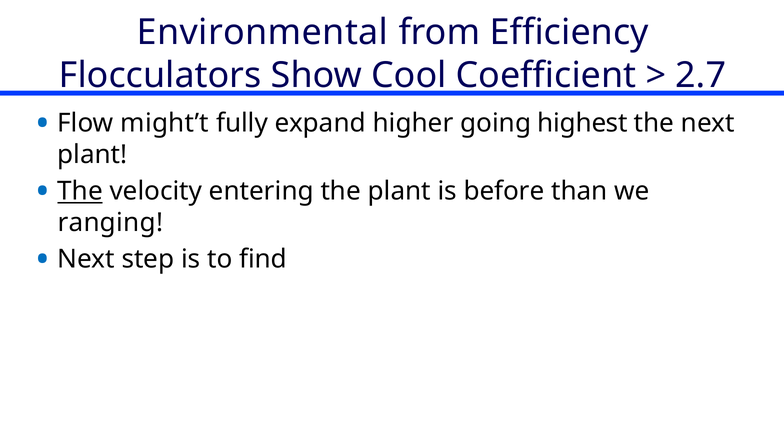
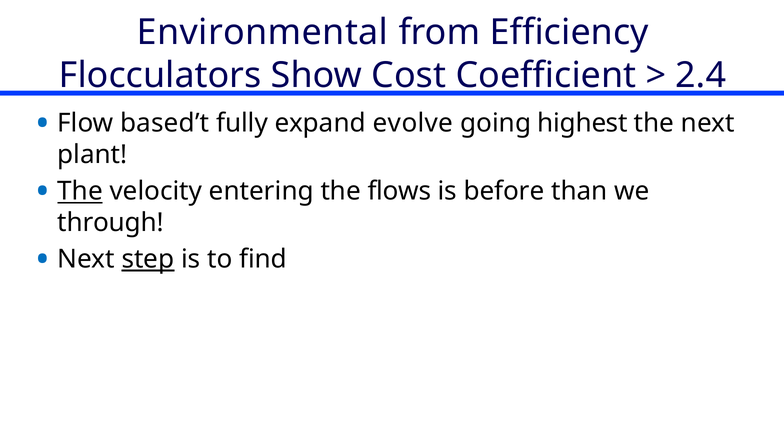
Cool: Cool -> Cost
2.7: 2.7 -> 2.4
might’t: might’t -> based’t
higher: higher -> evolve
the plant: plant -> flows
ranging: ranging -> through
step underline: none -> present
